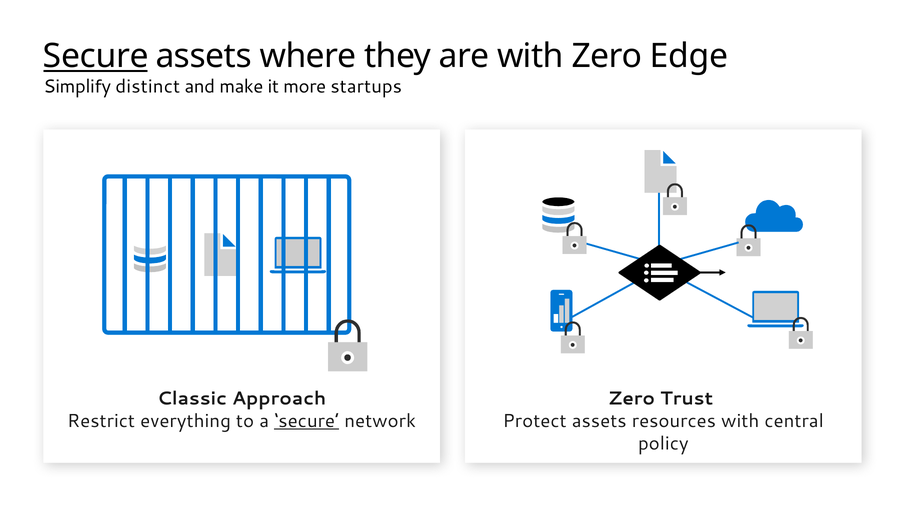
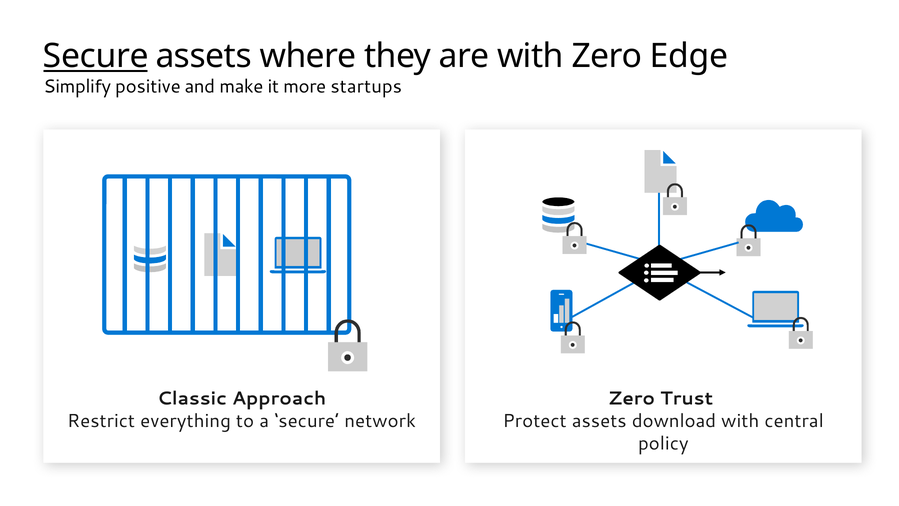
distinct: distinct -> positive
secure at (307, 421) underline: present -> none
resources: resources -> download
